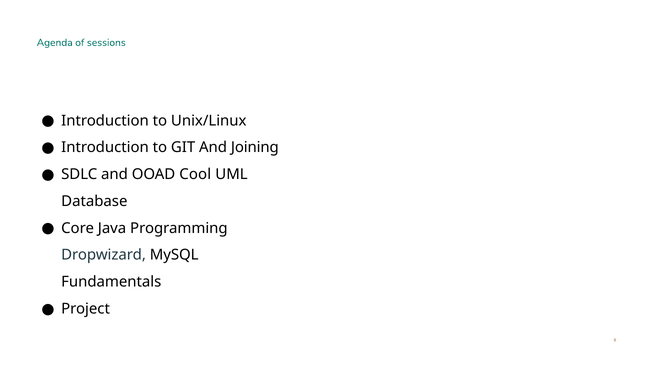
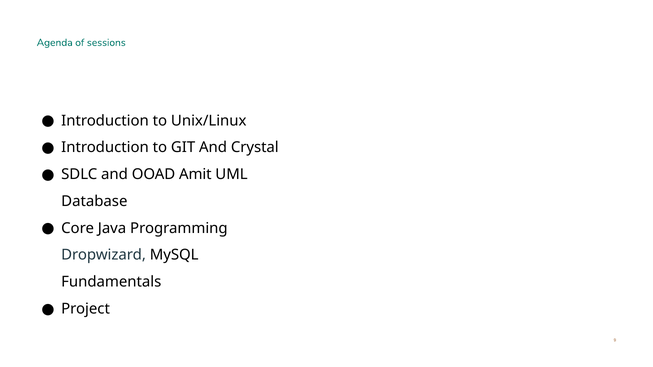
Joining: Joining -> Crystal
Cool: Cool -> Amit
